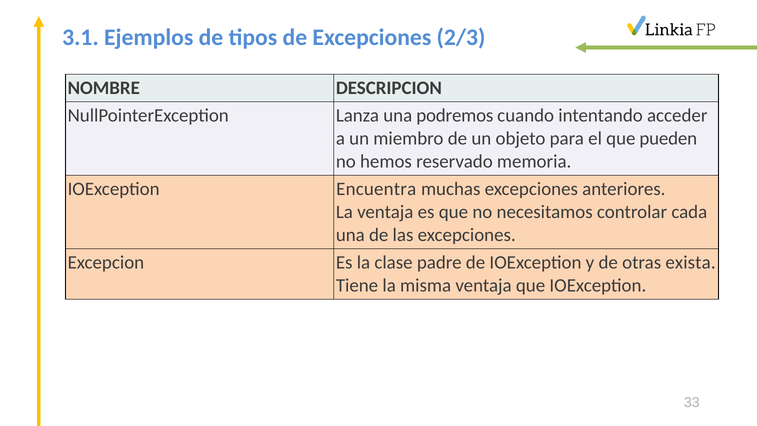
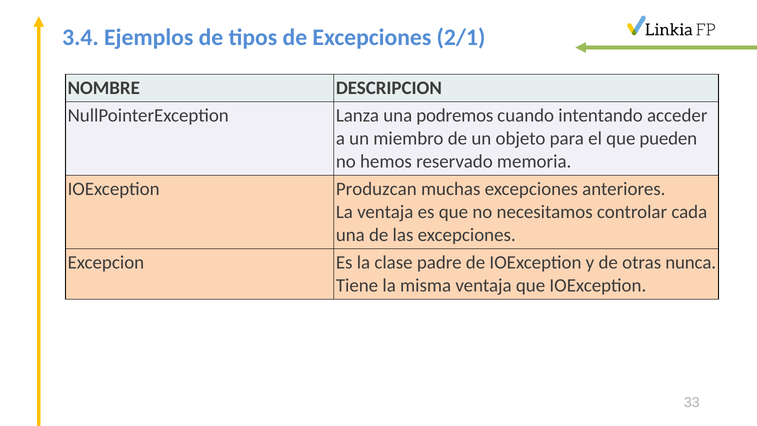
3.1: 3.1 -> 3.4
2/3: 2/3 -> 2/1
Encuentra: Encuentra -> Produzcan
exista: exista -> nunca
